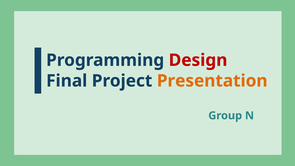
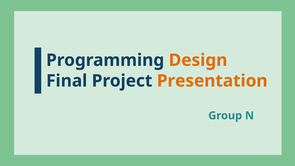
Design colour: red -> orange
